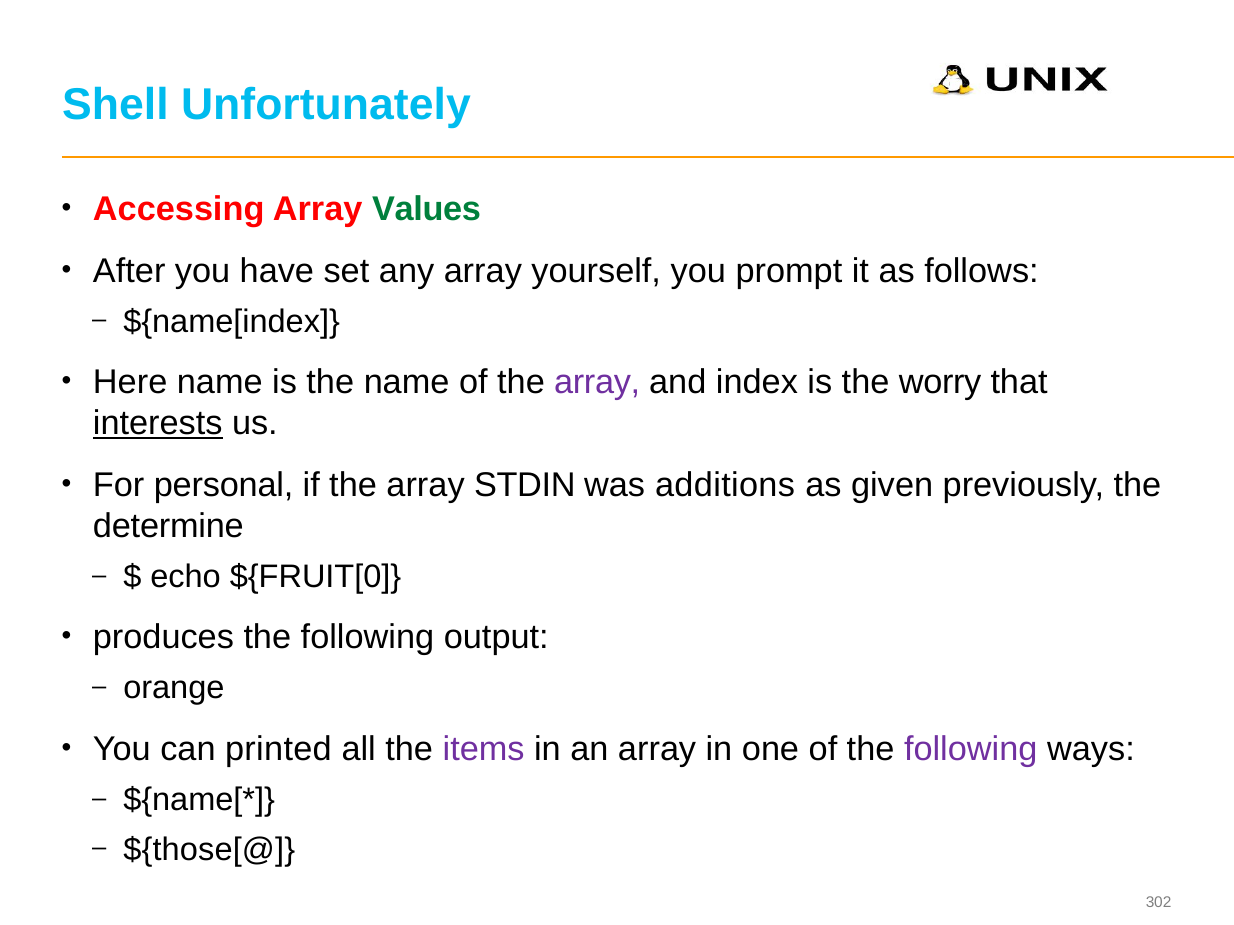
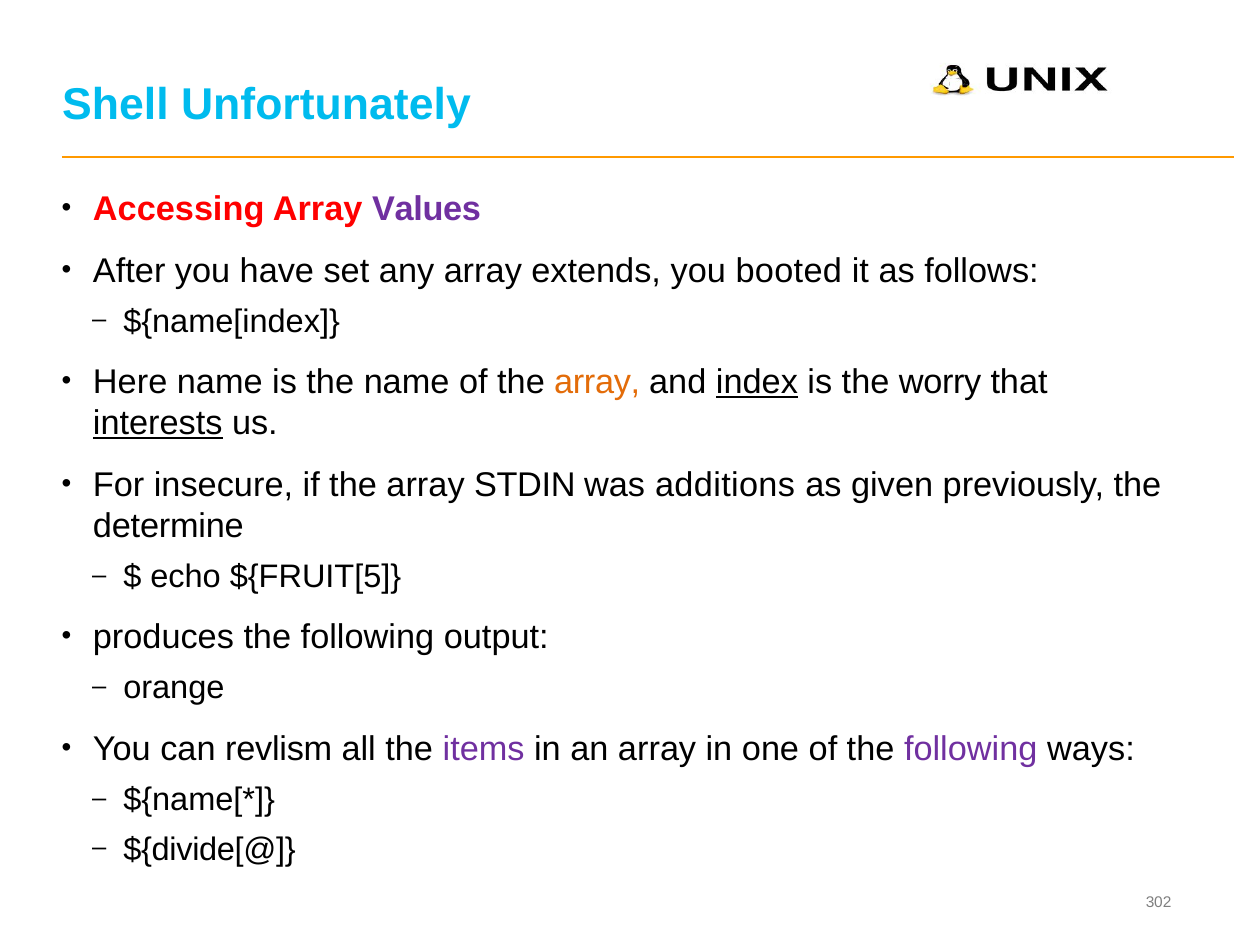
Values colour: green -> purple
yourself: yourself -> extends
prompt: prompt -> booted
array at (597, 382) colour: purple -> orange
index underline: none -> present
personal: personal -> insecure
${FRUIT[0: ${FRUIT[0 -> ${FRUIT[5
printed: printed -> revlism
${those[@: ${those[@ -> ${divide[@
